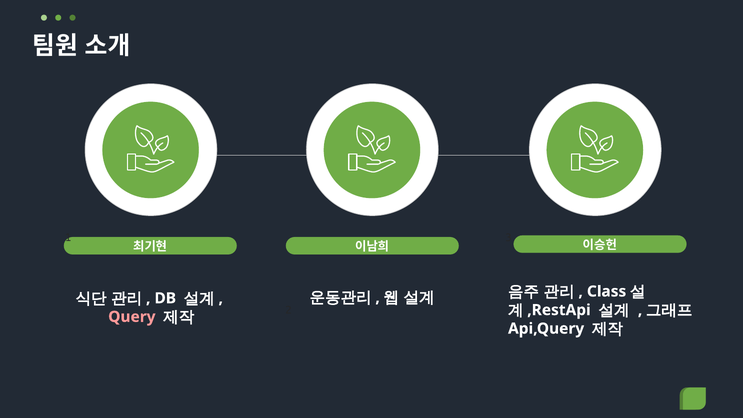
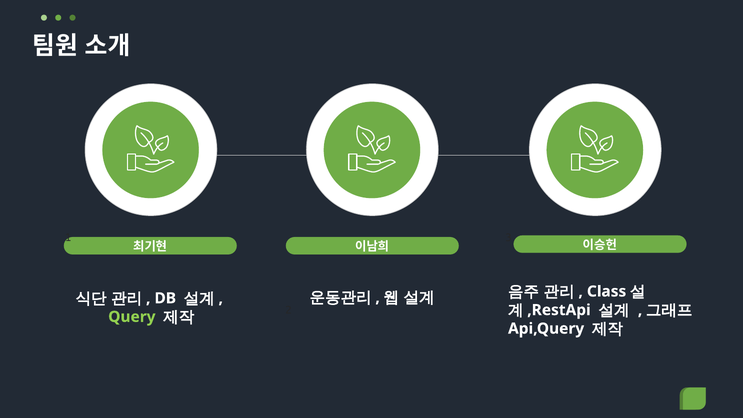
Query colour: pink -> light green
